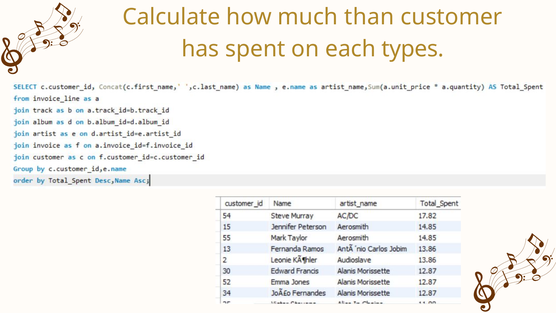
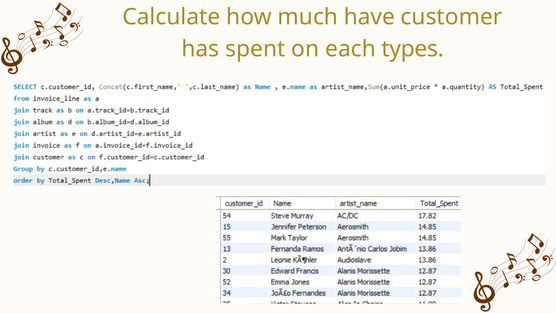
than: than -> have
